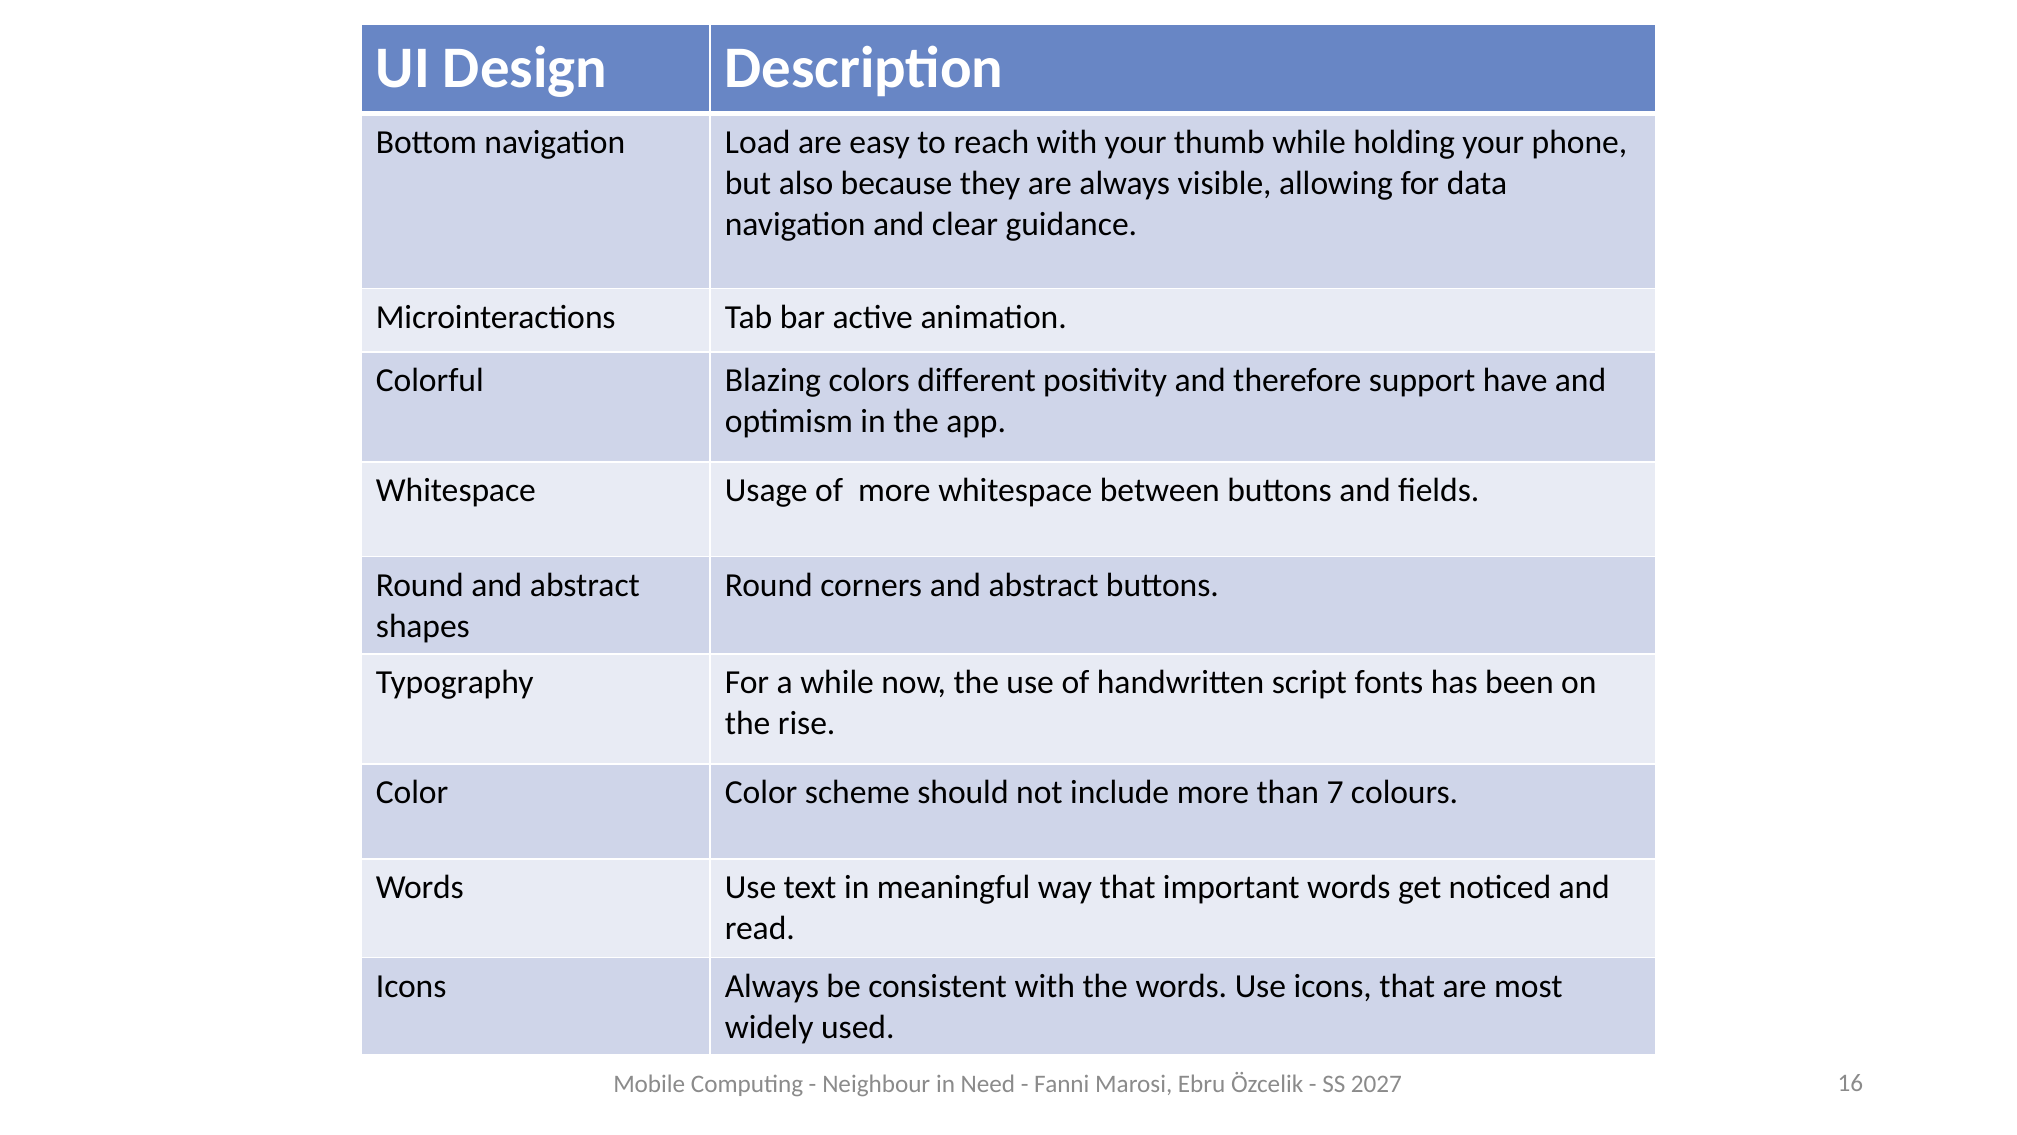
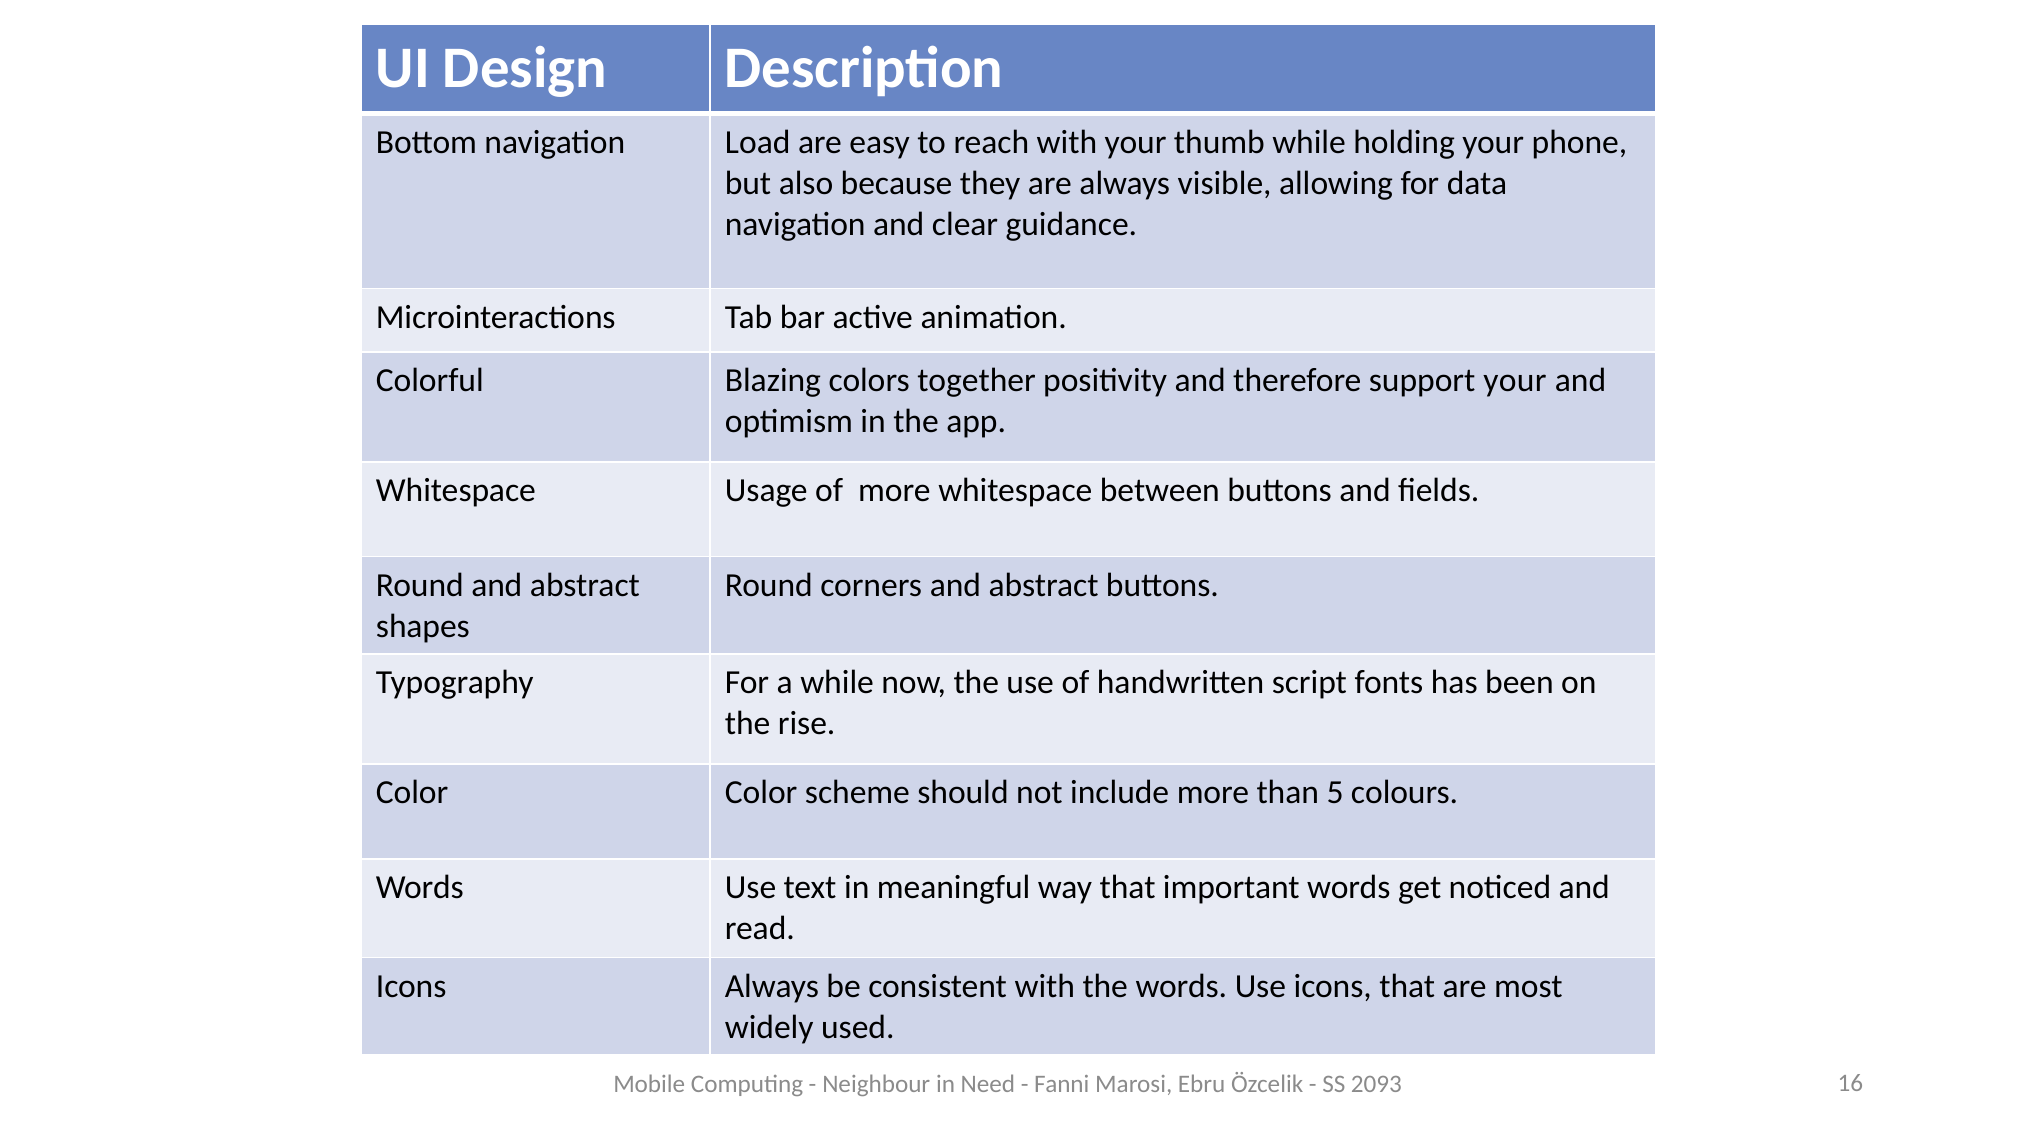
different: different -> together
support have: have -> your
7: 7 -> 5
2027: 2027 -> 2093
